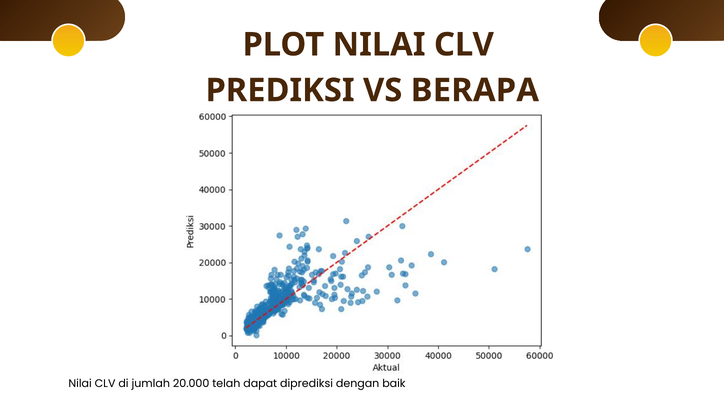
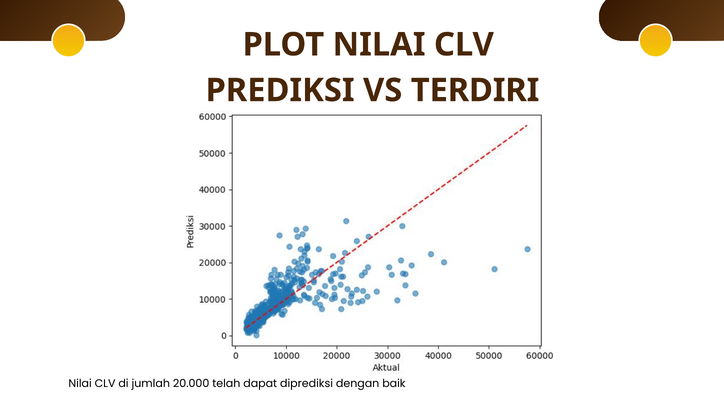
BERAPA: BERAPA -> TERDIRI
